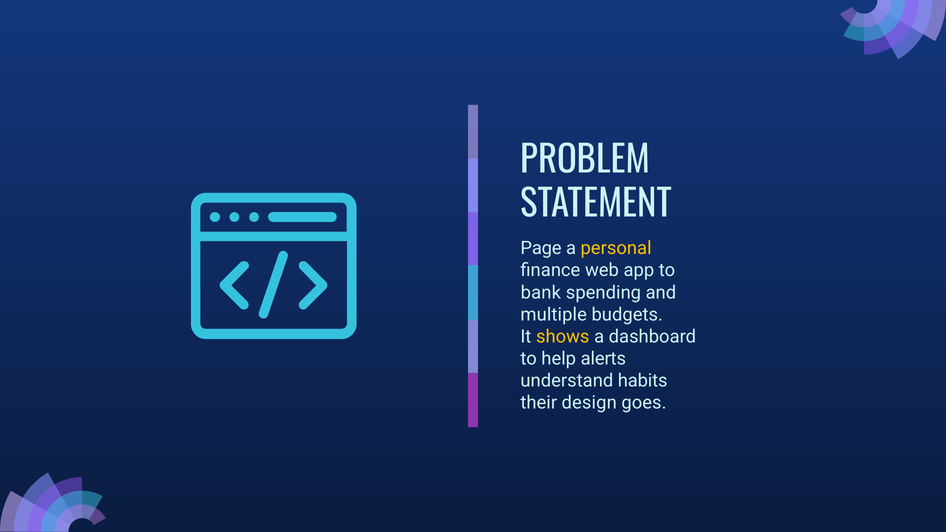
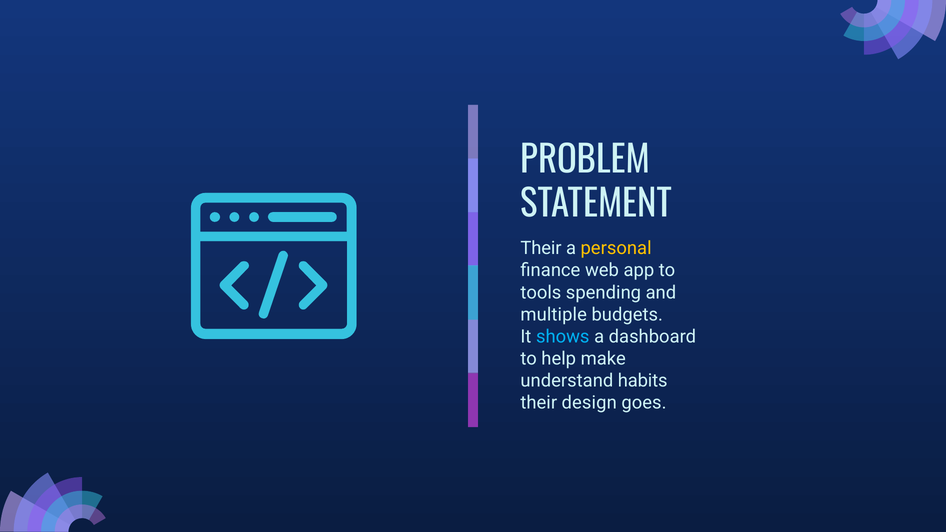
Page at (541, 248): Page -> Their
bank: bank -> tools
shows colour: yellow -> light blue
alerts: alerts -> make
